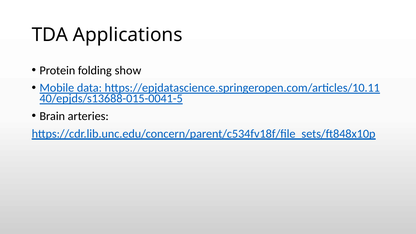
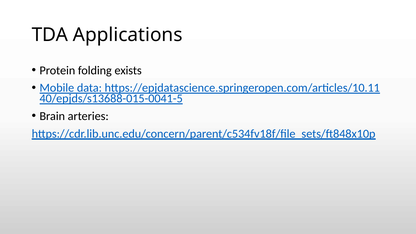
show: show -> exists
